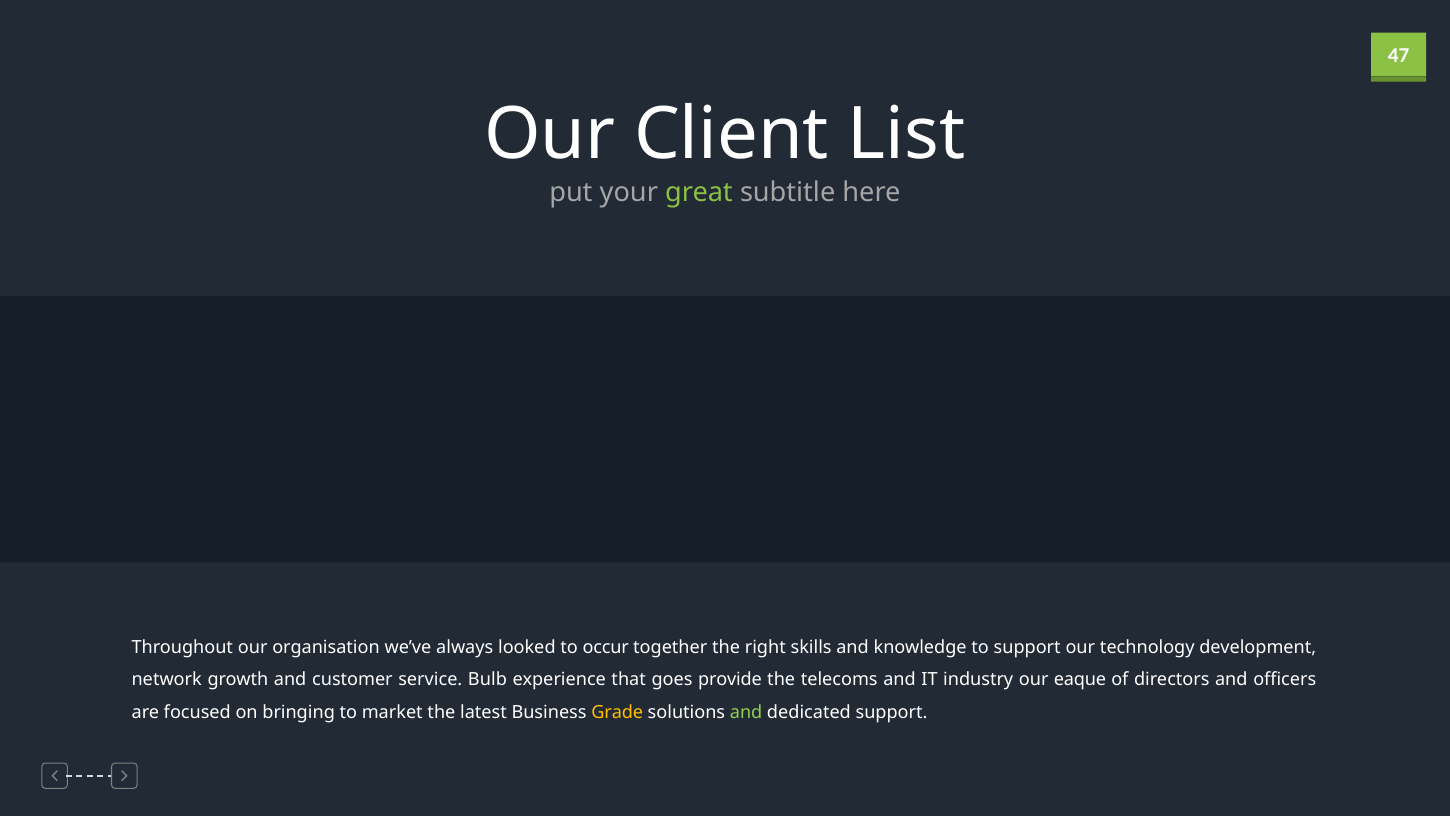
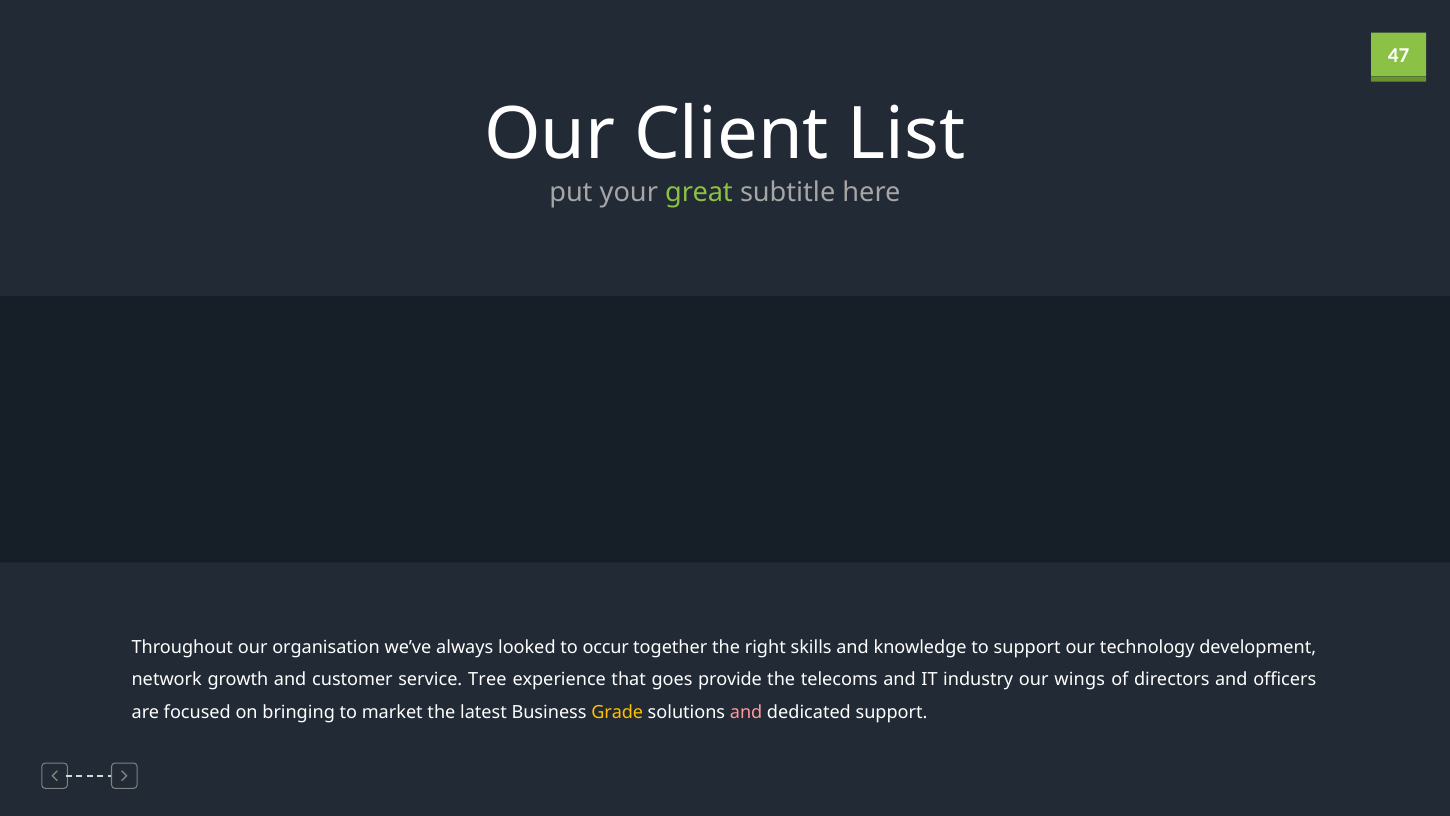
Bulb: Bulb -> Tree
eaque: eaque -> wings
and at (746, 712) colour: light green -> pink
